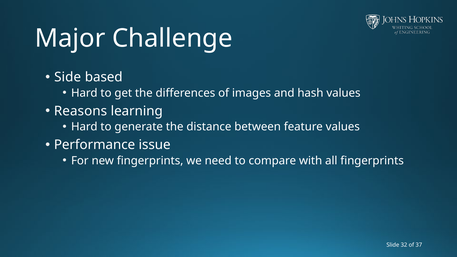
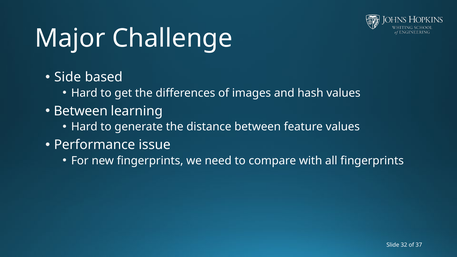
Reasons at (81, 111): Reasons -> Between
